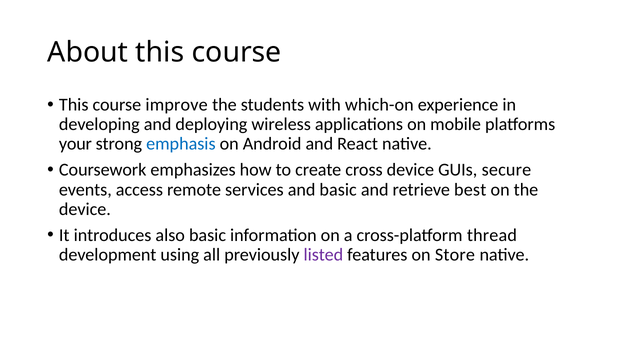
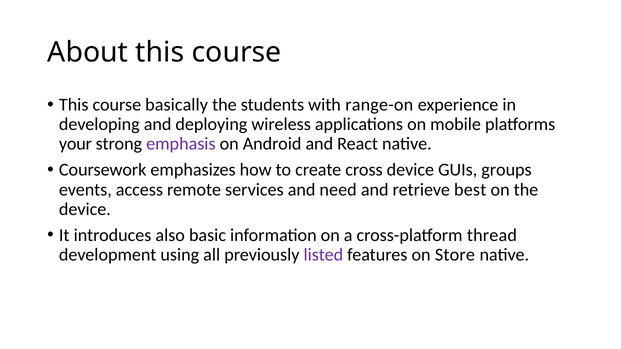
improve: improve -> basically
which-on: which-on -> range-on
emphasis colour: blue -> purple
secure: secure -> groups
and basic: basic -> need
